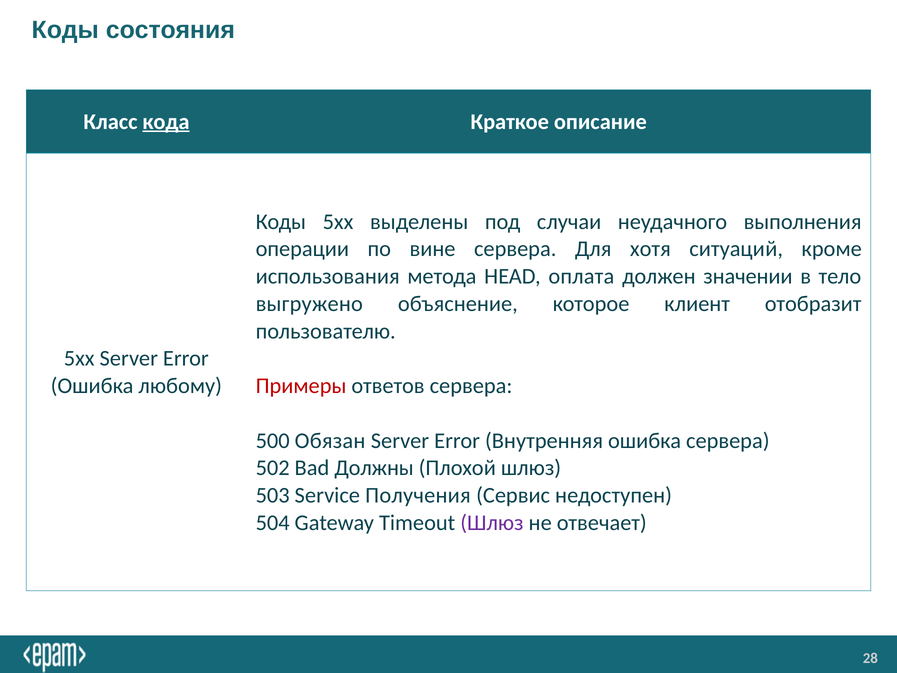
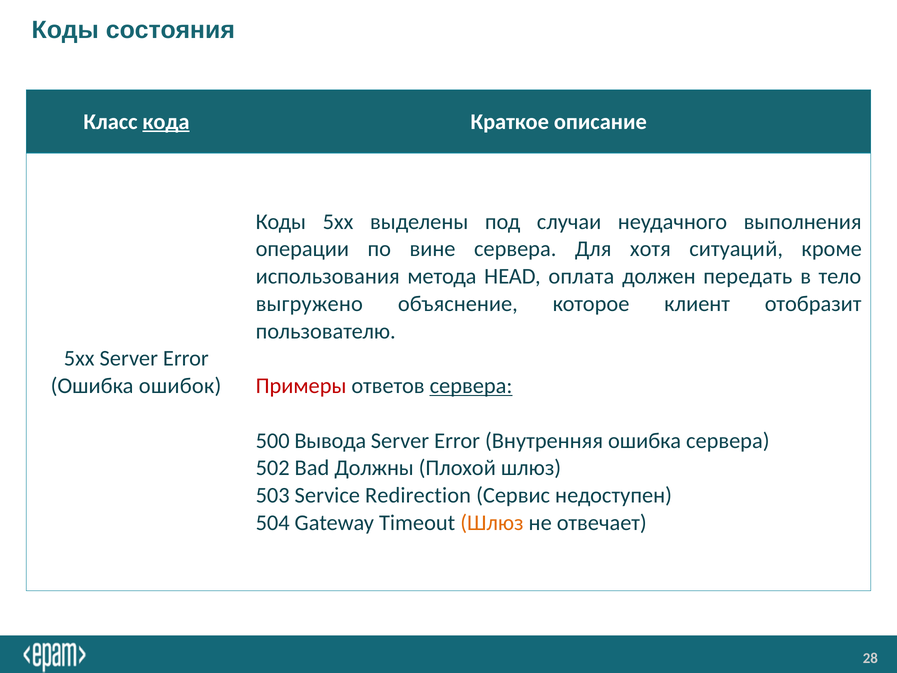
значении: значении -> передать
любому: любому -> ошибок
сервера at (471, 386) underline: none -> present
Обязан: Обязан -> Вывода
Получения: Получения -> Redirection
Шлюз at (492, 523) colour: purple -> orange
